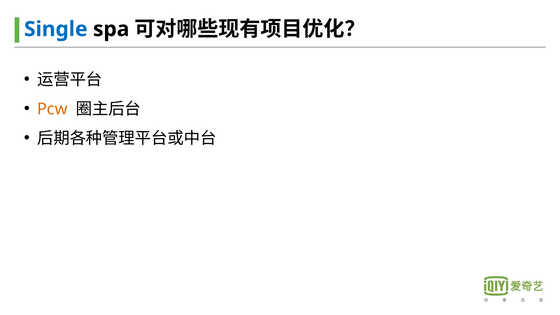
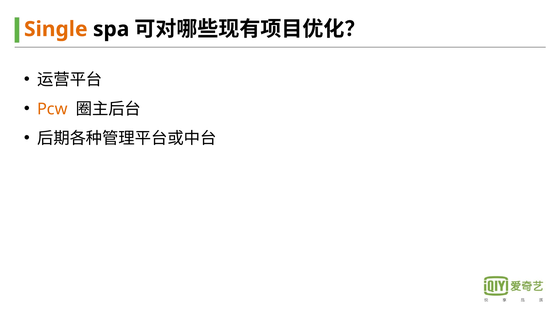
Single colour: blue -> orange
